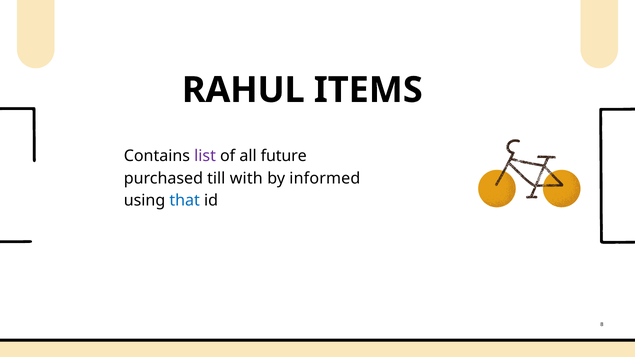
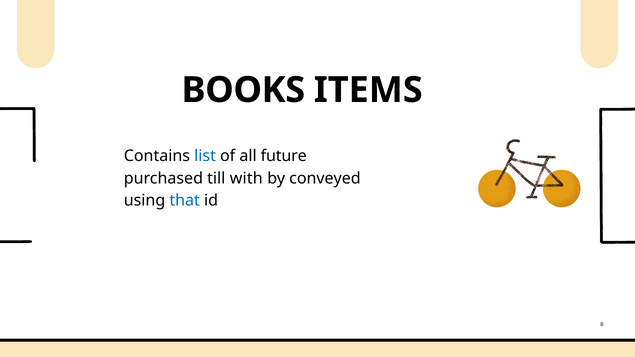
RAHUL: RAHUL -> BOOKS
list colour: purple -> blue
informed: informed -> conveyed
